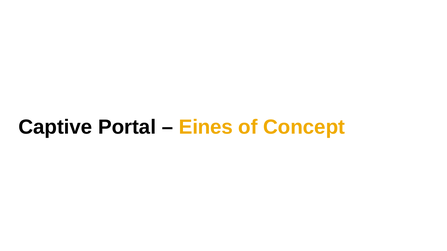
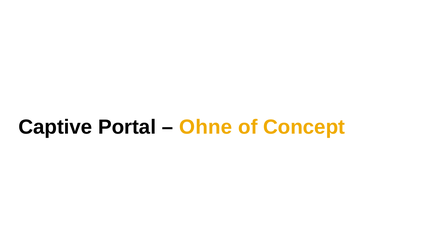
Eines: Eines -> Ohne
